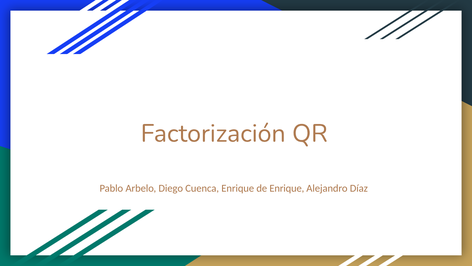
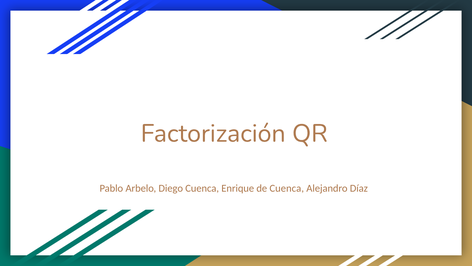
de Enrique: Enrique -> Cuenca
